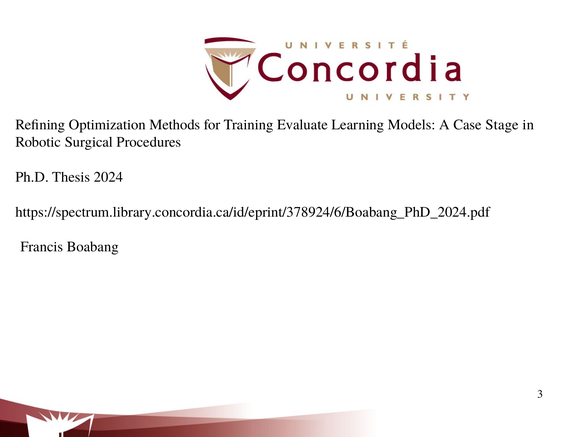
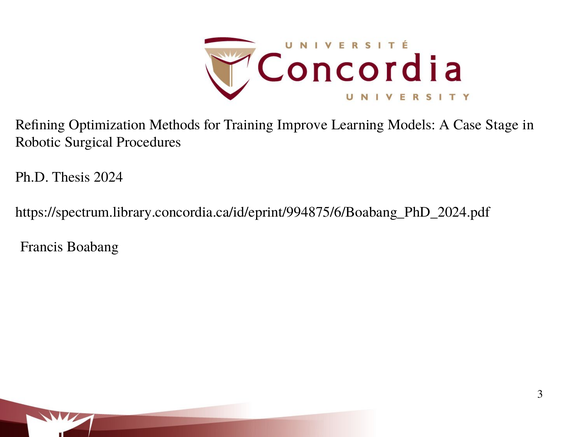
Evaluate: Evaluate -> Improve
https://spectrum.library.concordia.ca/id/eprint/378924/6/Boabang_PhD_2024.pdf: https://spectrum.library.concordia.ca/id/eprint/378924/6/Boabang_PhD_2024.pdf -> https://spectrum.library.concordia.ca/id/eprint/994875/6/Boabang_PhD_2024.pdf
